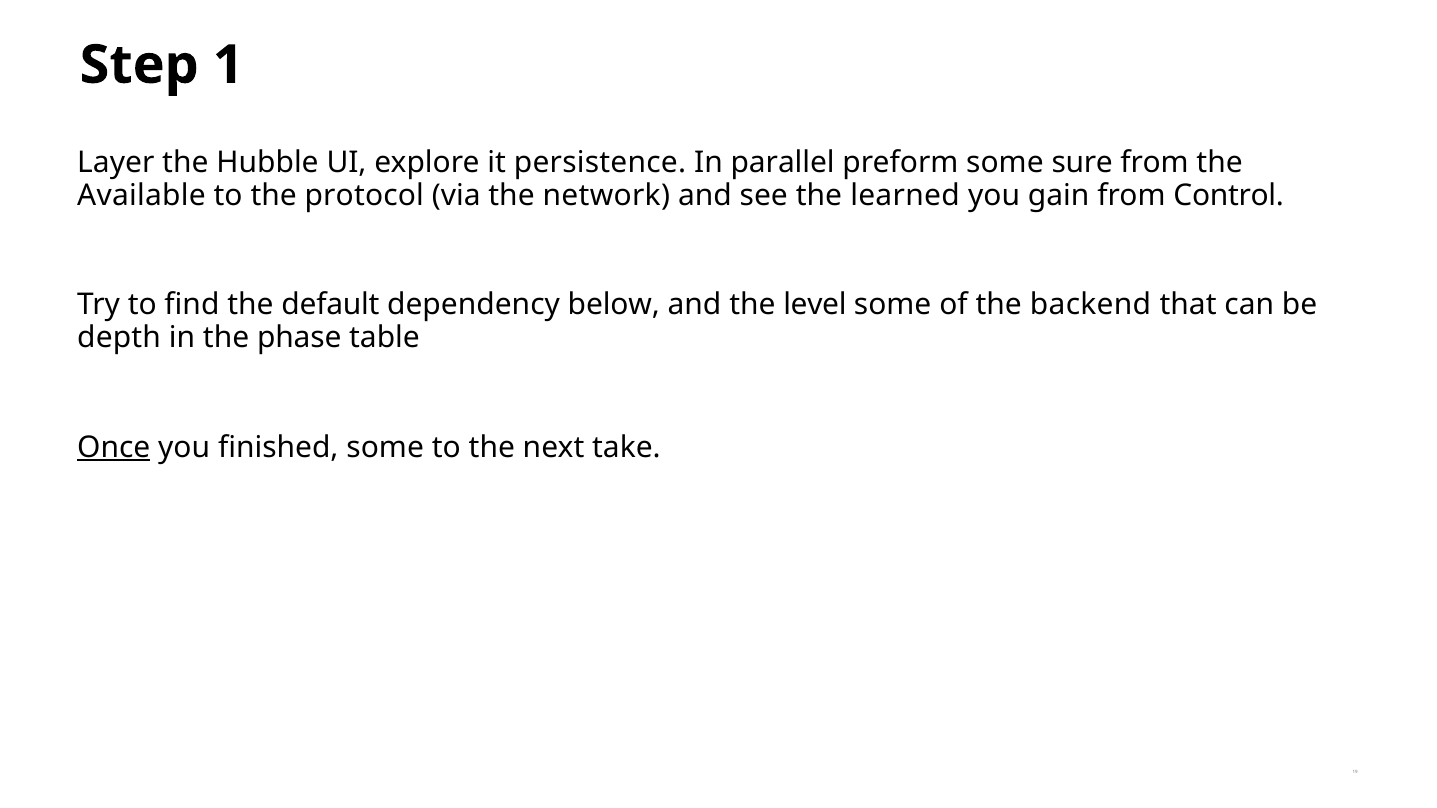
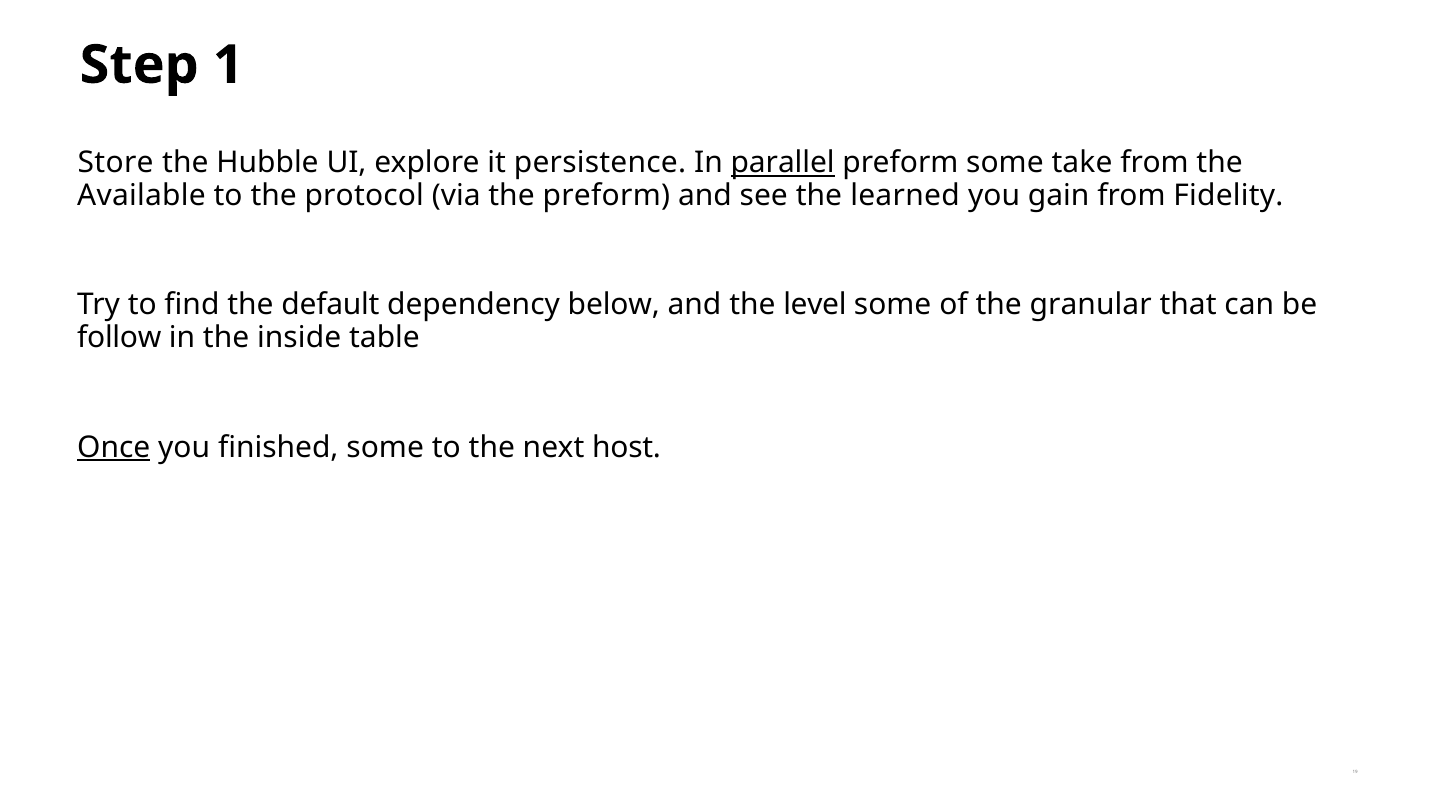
Layer: Layer -> Store
parallel underline: none -> present
sure: sure -> take
the network: network -> preform
Control: Control -> Fidelity
backend: backend -> granular
depth: depth -> follow
phase: phase -> inside
take: take -> host
